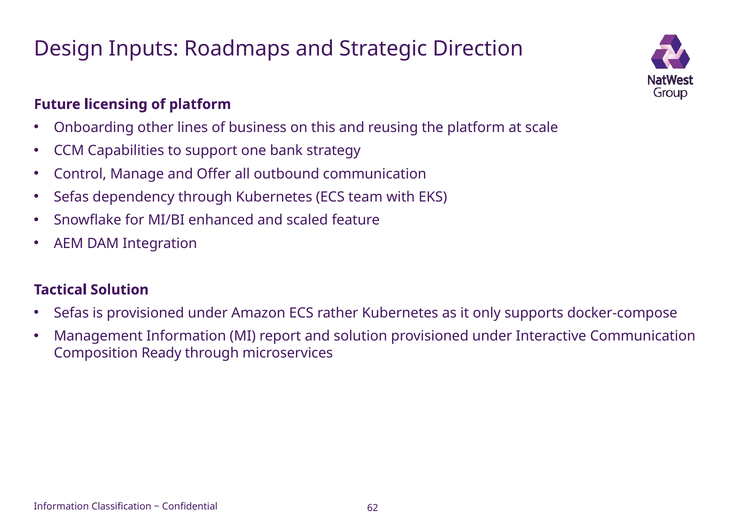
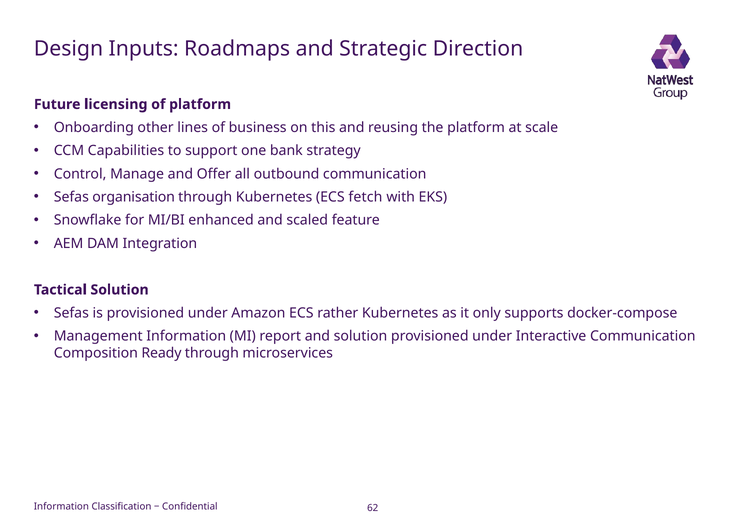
dependency: dependency -> organisation
team: team -> fetch
